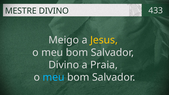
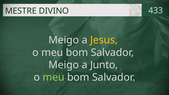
Divino at (64, 65): Divino -> Meigo
Praia: Praia -> Junto
meu at (54, 77) colour: light blue -> light green
